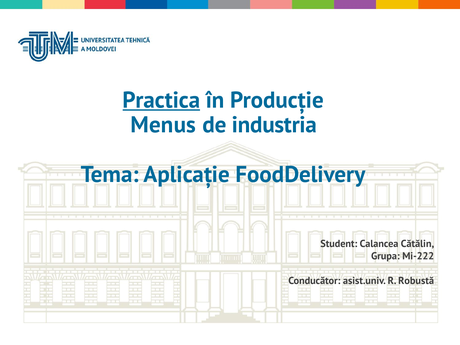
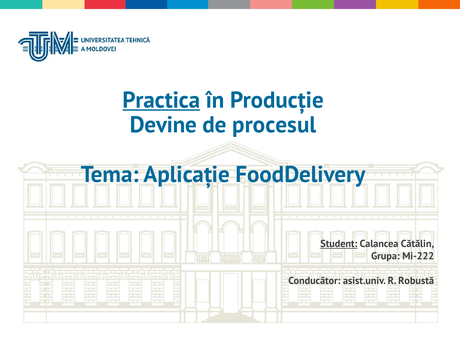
Menus: Menus -> Devine
industria: industria -> procesul
Student underline: none -> present
